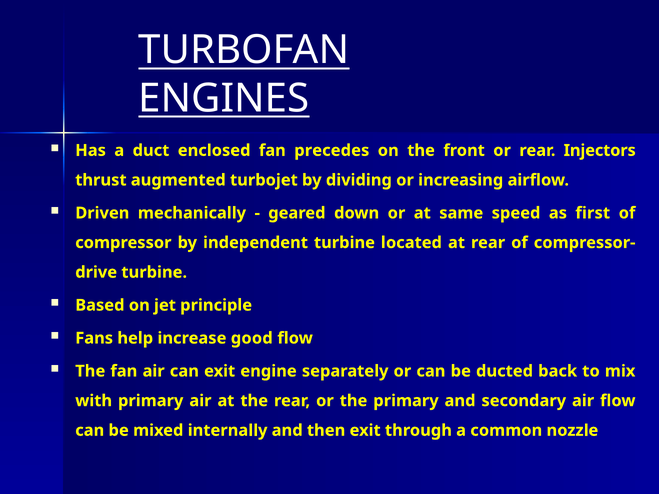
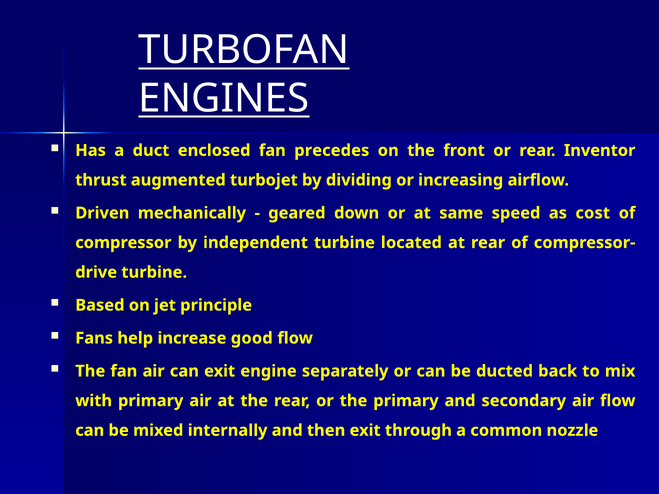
Injectors: Injectors -> Inventor
first: first -> cost
